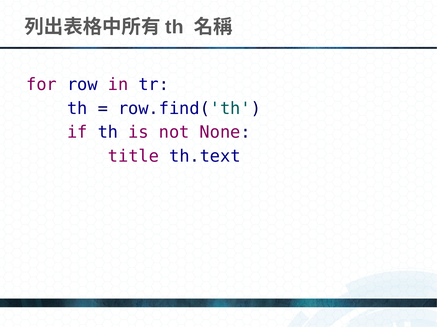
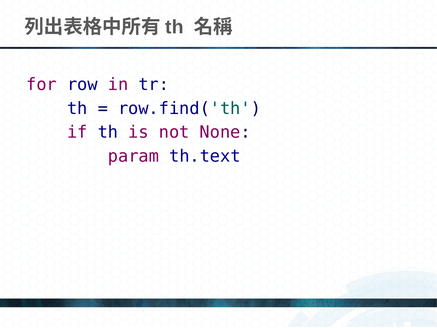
title: title -> param
